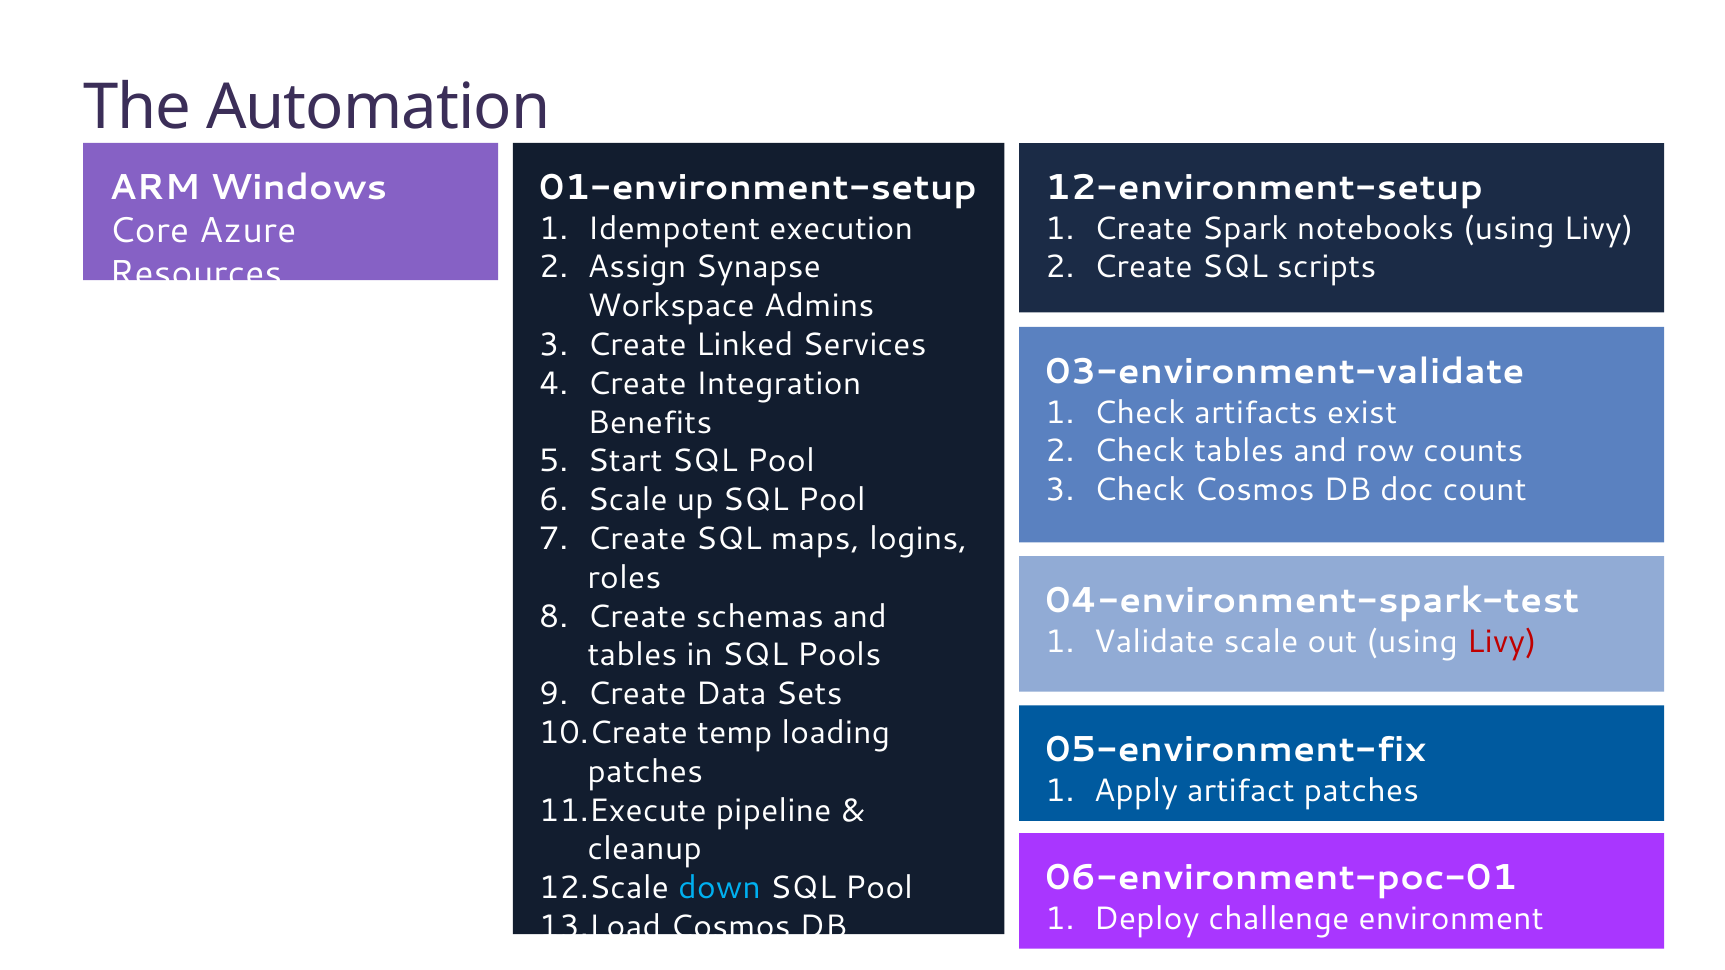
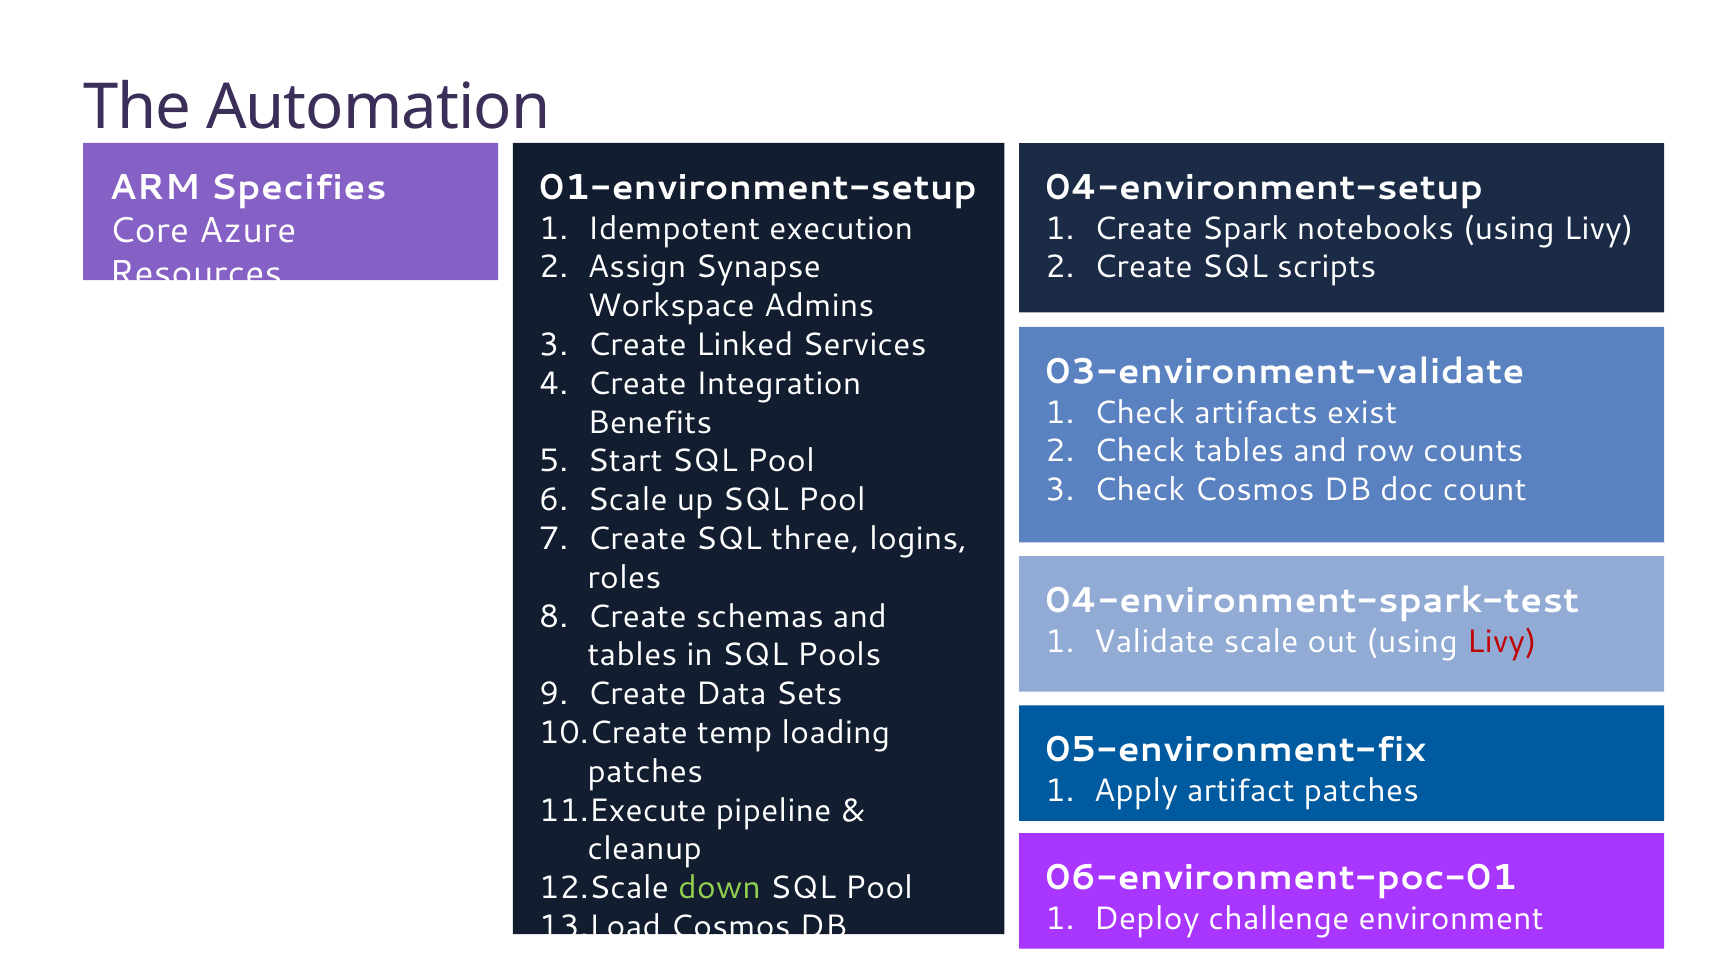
Windows: Windows -> Specifies
12-environment-setup: 12-environment-setup -> 04-environment-setup
maps: maps -> three
down colour: light blue -> light green
